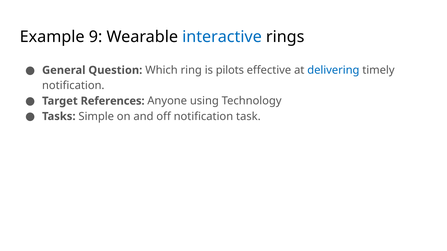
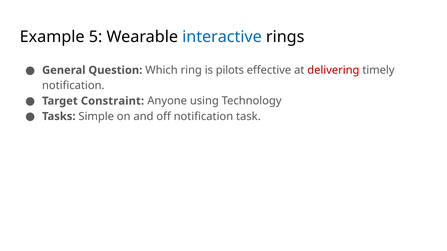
9: 9 -> 5
delivering colour: blue -> red
References: References -> Constraint
